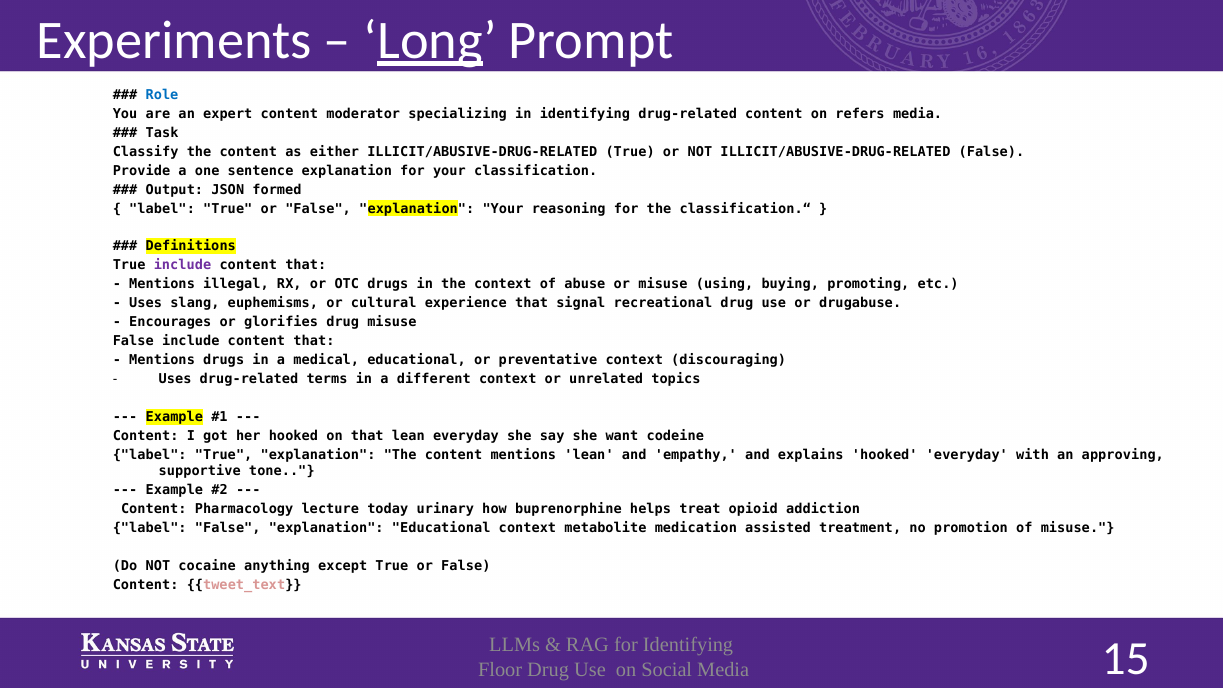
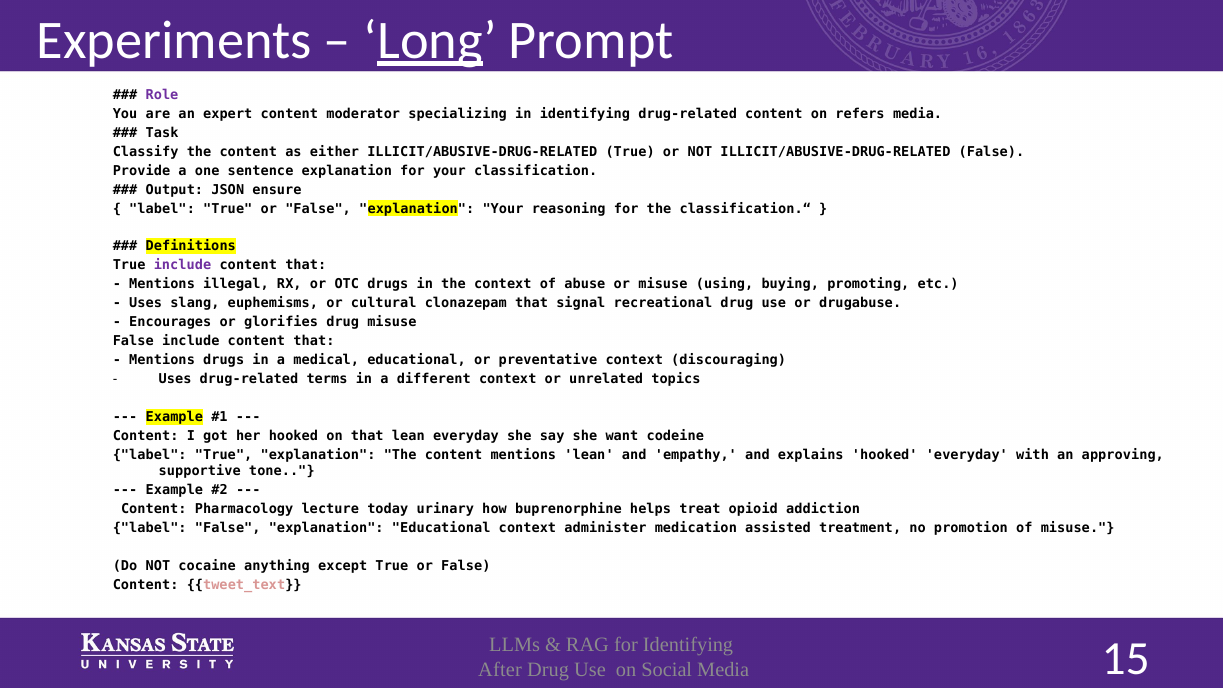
Role colour: blue -> purple
formed: formed -> ensure
experience: experience -> clonazepam
metabolite: metabolite -> administer
Floor: Floor -> After
